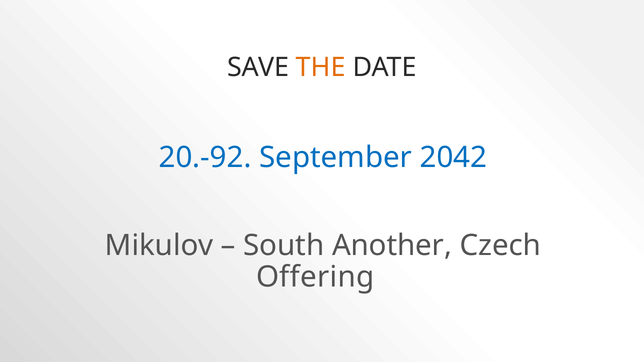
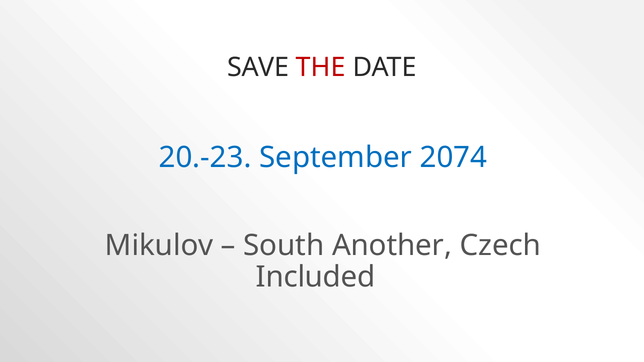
THE colour: orange -> red
20.-92: 20.-92 -> 20.-23
2042: 2042 -> 2074
Offering: Offering -> Included
